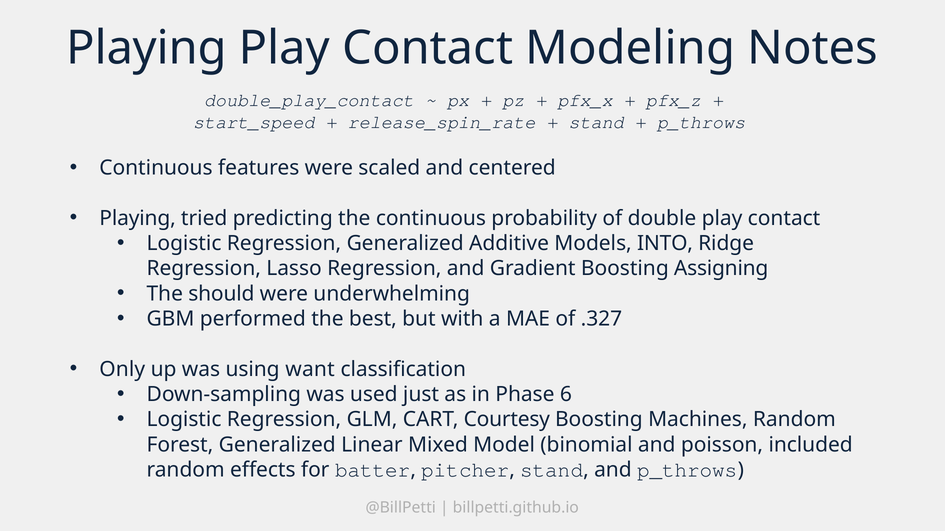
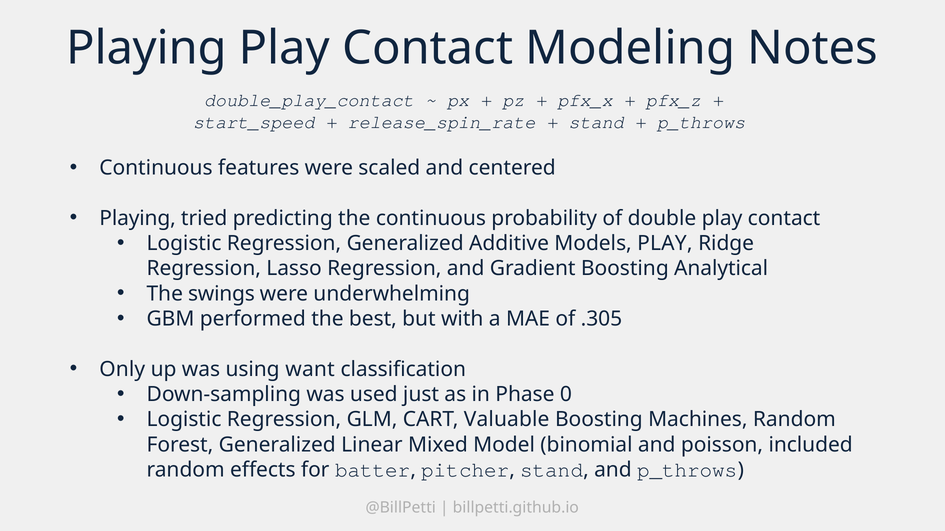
Models INTO: INTO -> PLAY
Assigning: Assigning -> Analytical
should: should -> swings
.327: .327 -> .305
6: 6 -> 0
Courtesy: Courtesy -> Valuable
